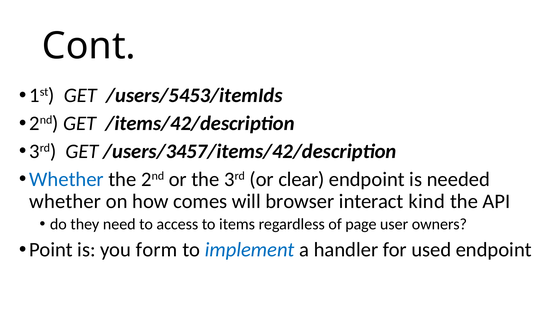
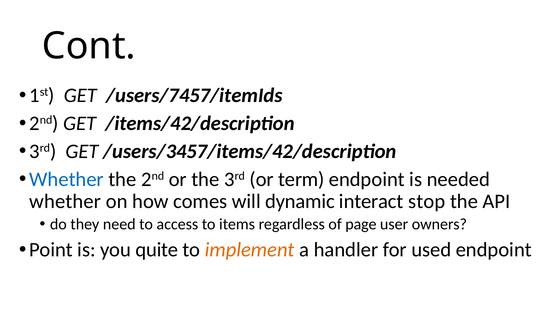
/users/5453/itemIds: /users/5453/itemIds -> /users/7457/itemIds
clear: clear -> term
browser: browser -> dynamic
kind: kind -> stop
form: form -> quite
implement colour: blue -> orange
